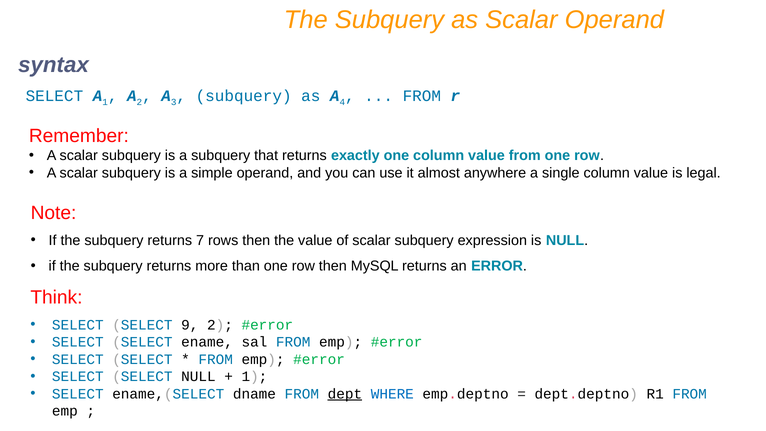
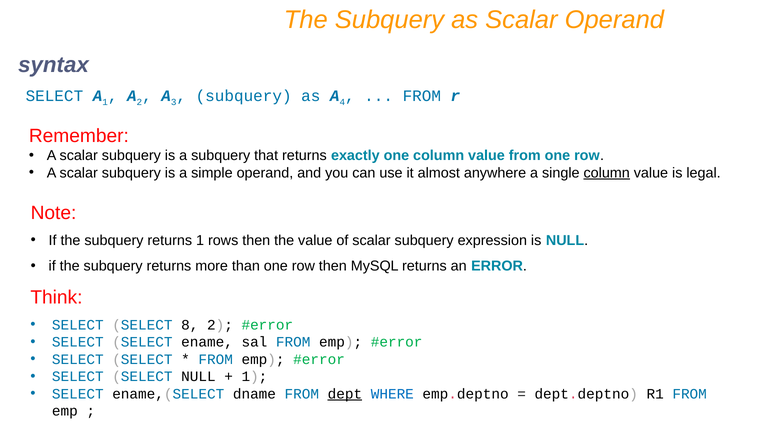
column at (607, 173) underline: none -> present
returns 7: 7 -> 1
9: 9 -> 8
